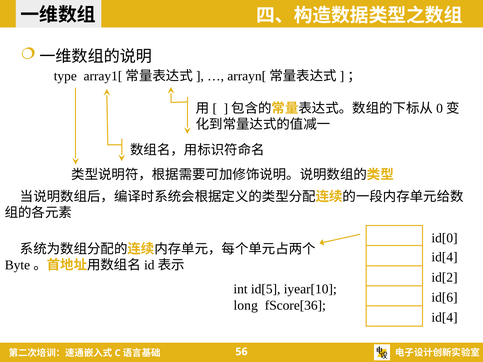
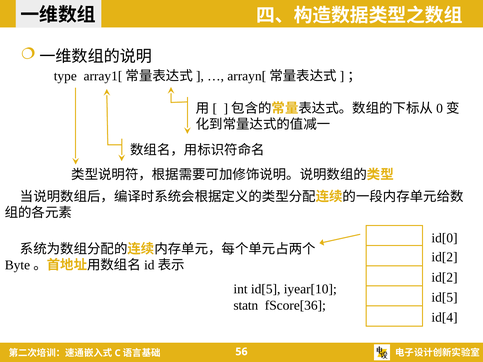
id[4 at (445, 257): id[4 -> id[2
id[6 at (445, 298): id[6 -> id[5
long: long -> statn
